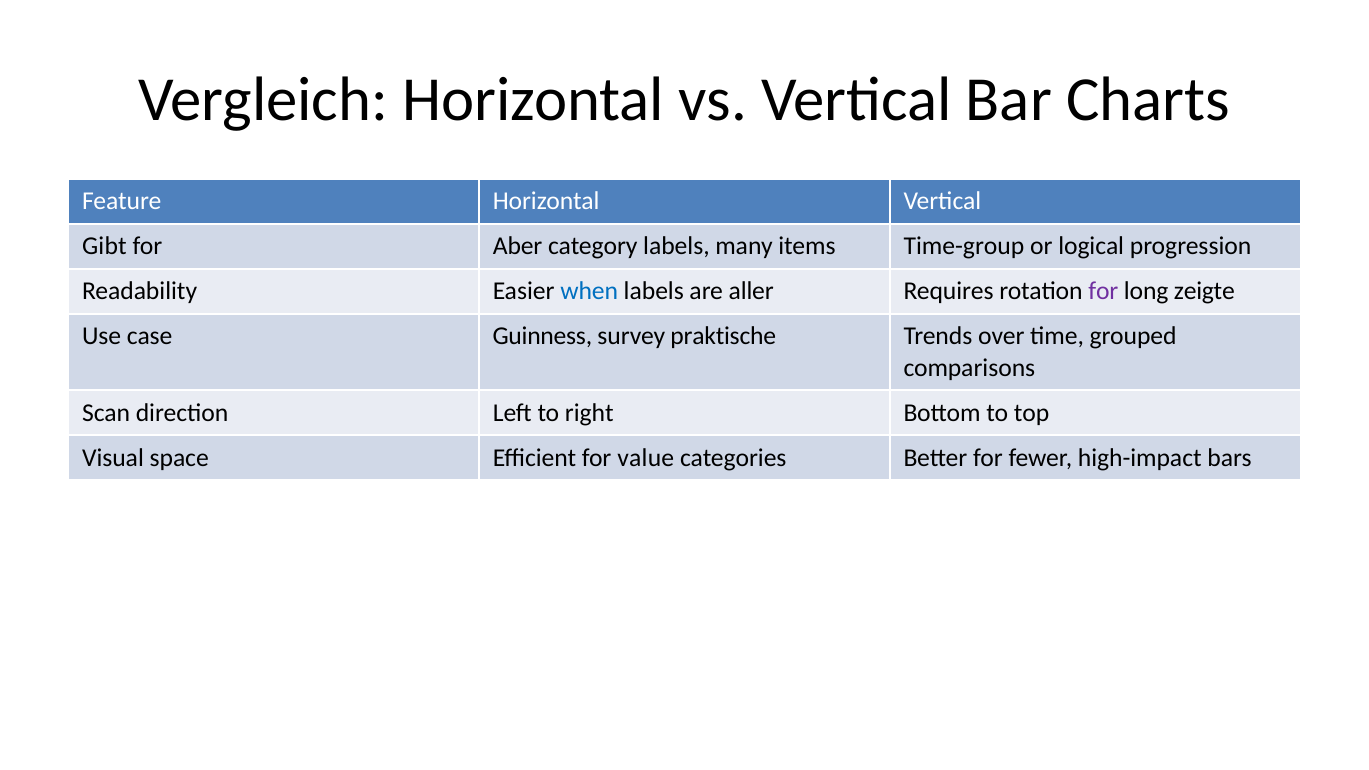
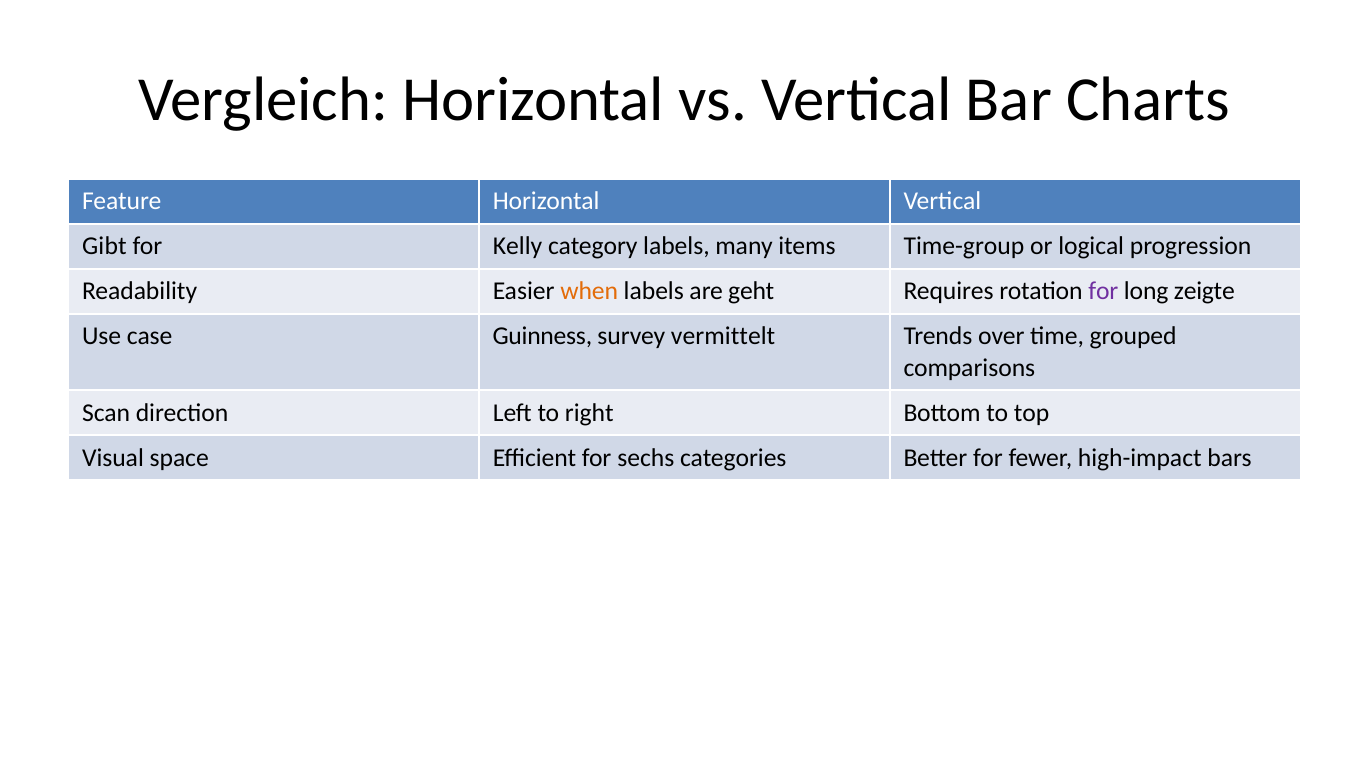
Aber: Aber -> Kelly
when colour: blue -> orange
aller: aller -> geht
praktische: praktische -> vermittelt
value: value -> sechs
